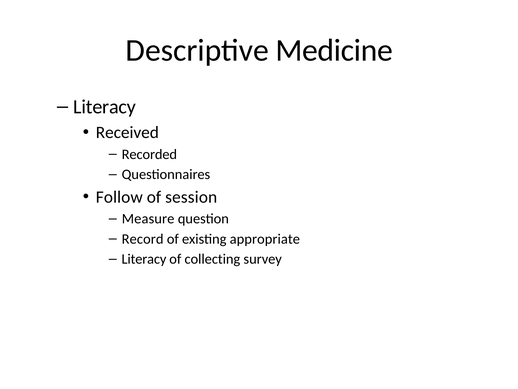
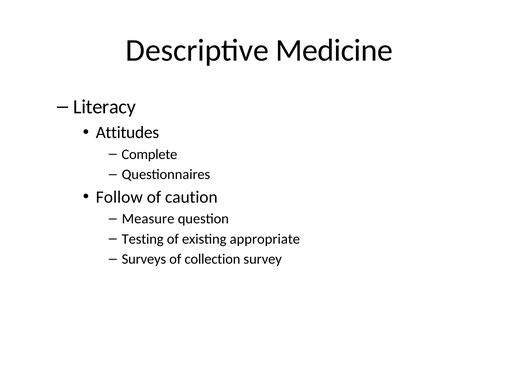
Received: Received -> Attitudes
Recorded: Recorded -> Complete
session: session -> caution
Record: Record -> Testing
Literacy at (144, 259): Literacy -> Surveys
collecting: collecting -> collection
